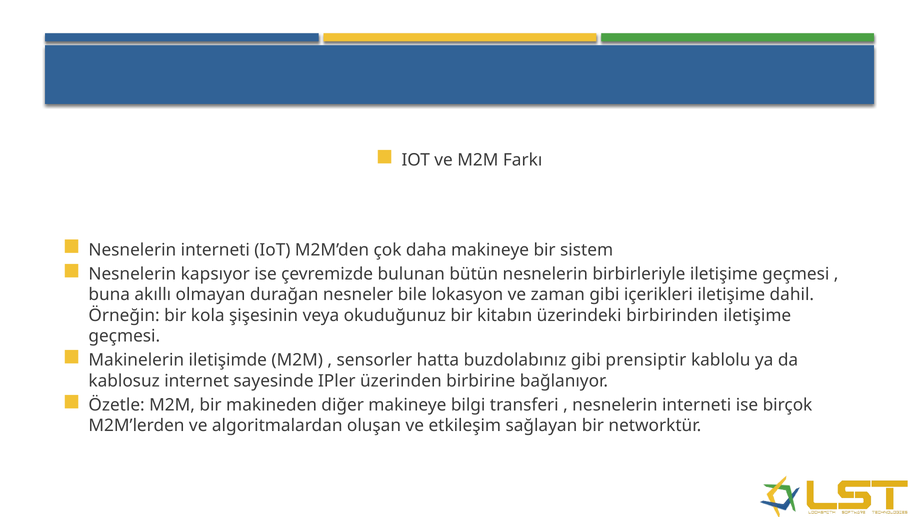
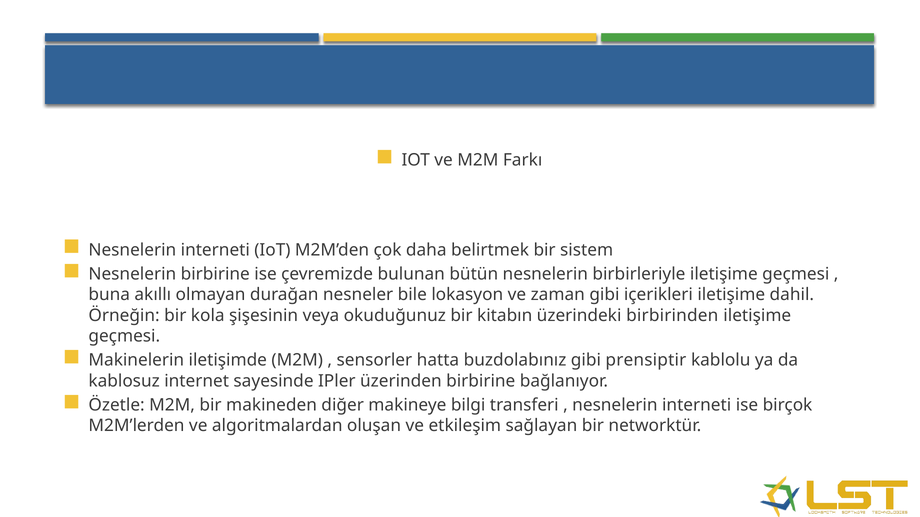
daha makineye: makineye -> belirtmek
Nesnelerin kapsıyor: kapsıyor -> birbirine
